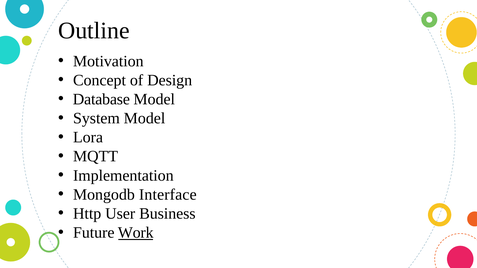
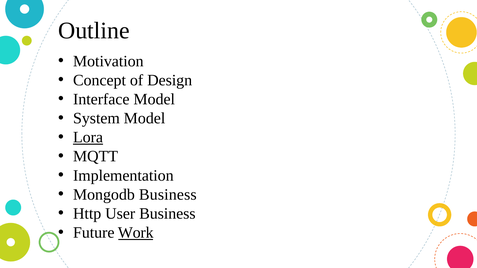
Database: Database -> Interface
Lora underline: none -> present
Mongodb Interface: Interface -> Business
